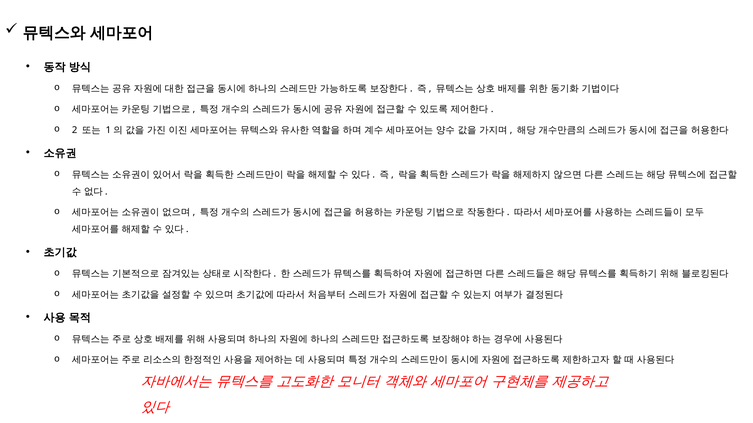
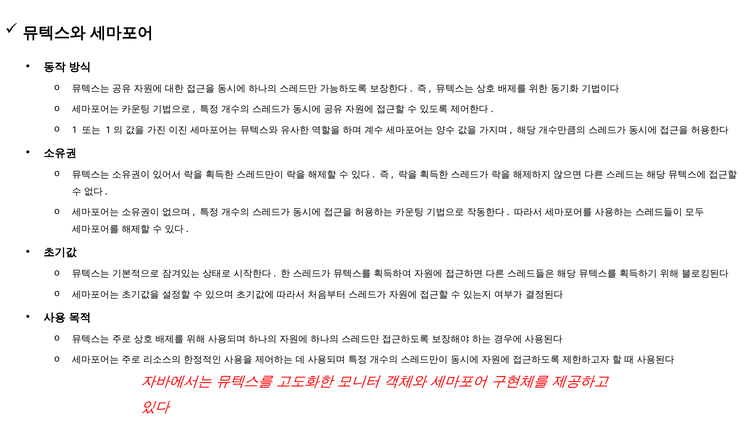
2: 2 -> 1
